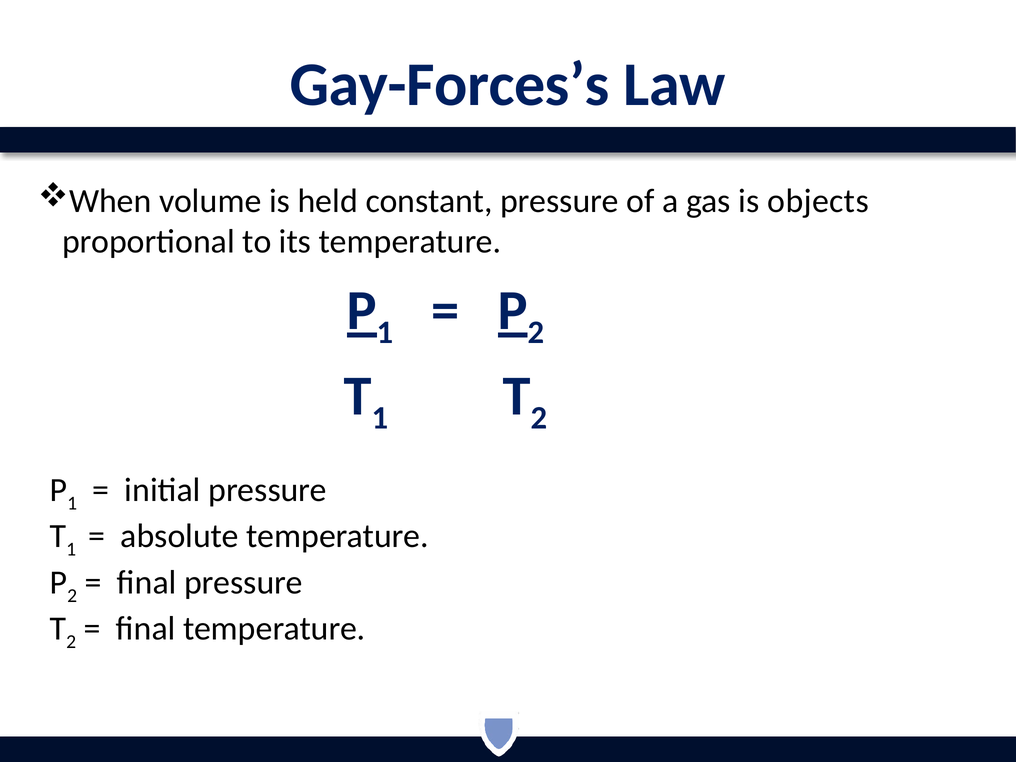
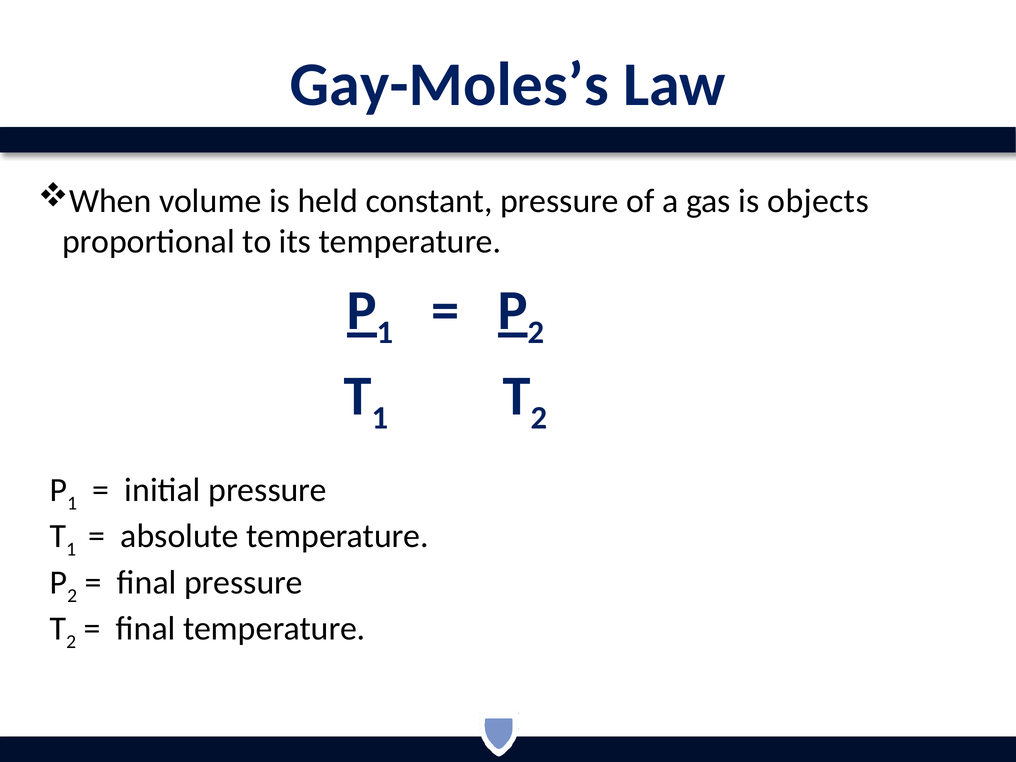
Gay-Forces’s: Gay-Forces’s -> Gay-Moles’s
